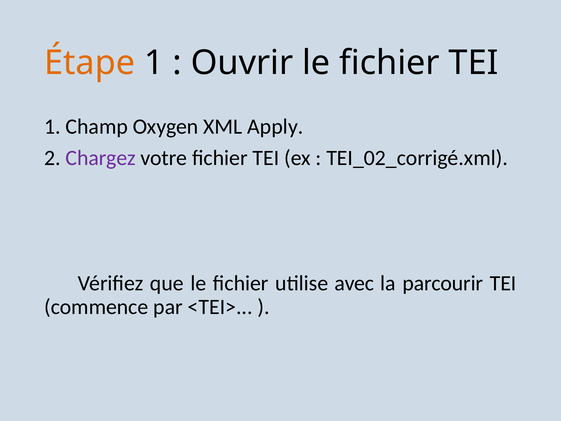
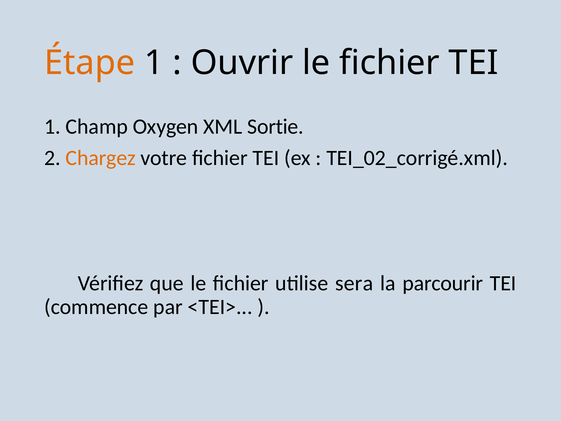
Apply: Apply -> Sortie
Chargez colour: purple -> orange
avec: avec -> sera
